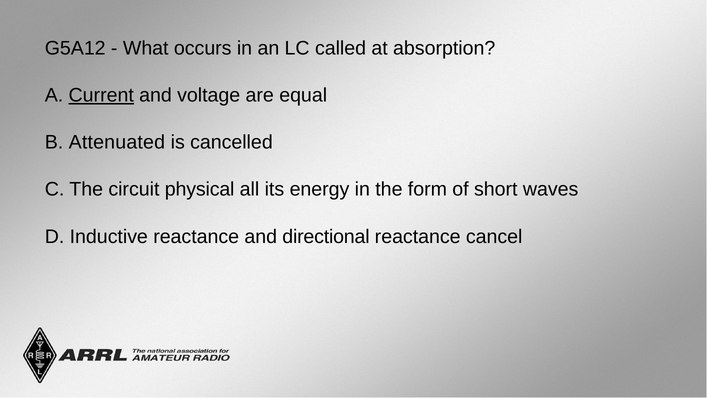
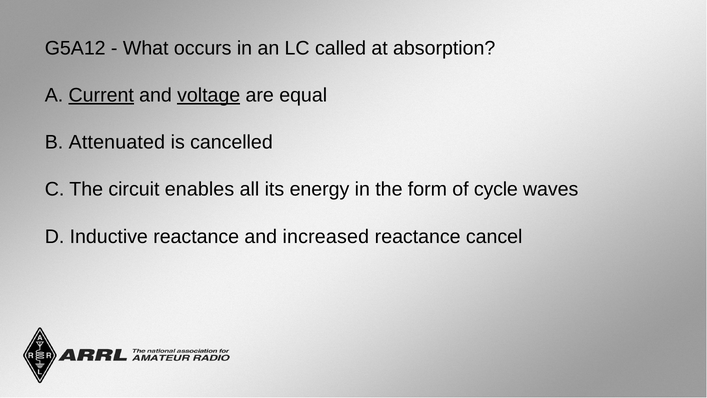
voltage underline: none -> present
physical: physical -> enables
short: short -> cycle
directional: directional -> increased
